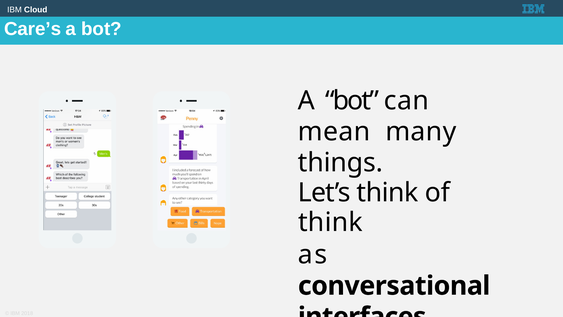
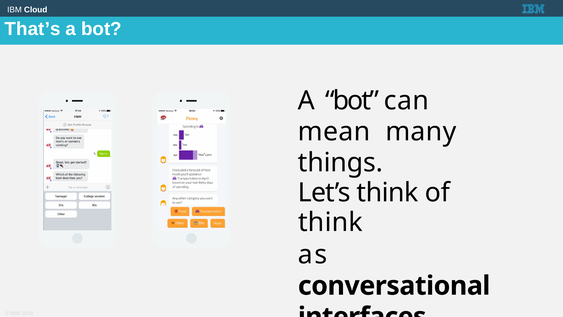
Care’s: Care’s -> That’s
